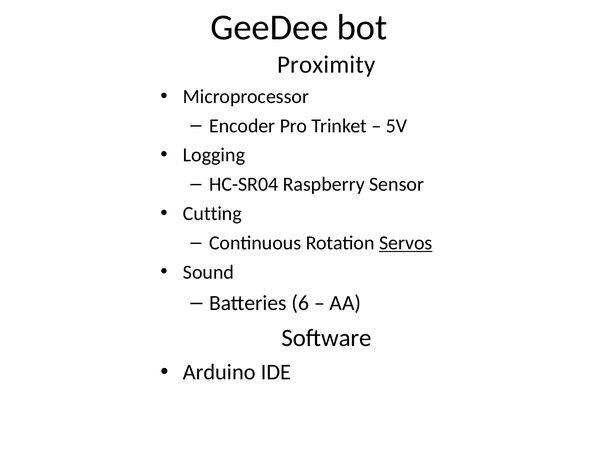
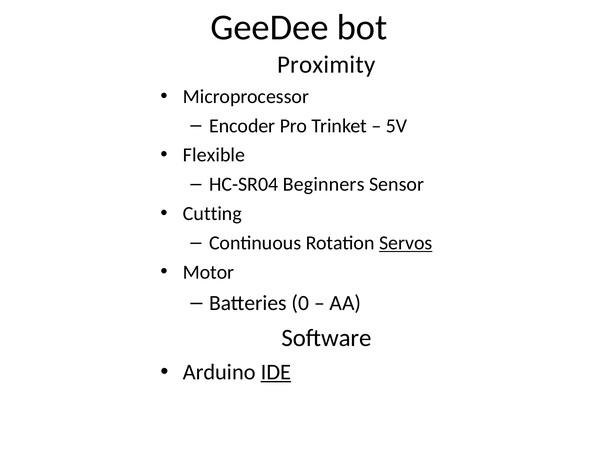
Logging: Logging -> Flexible
Raspberry: Raspberry -> Beginners
Sound: Sound -> Motor
6: 6 -> 0
IDE underline: none -> present
